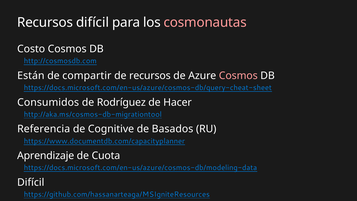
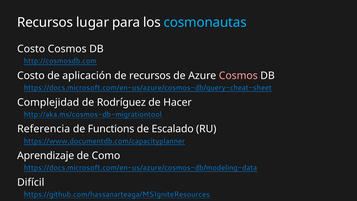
Recursos difícil: difícil -> lugar
cosmonautas colour: pink -> light blue
Están at (31, 76): Están -> Costo
compartir: compartir -> aplicación
Consumidos: Consumidos -> Complejidad
Cognitive: Cognitive -> Functions
Basados: Basados -> Escalado
Cuota: Cuota -> Como
